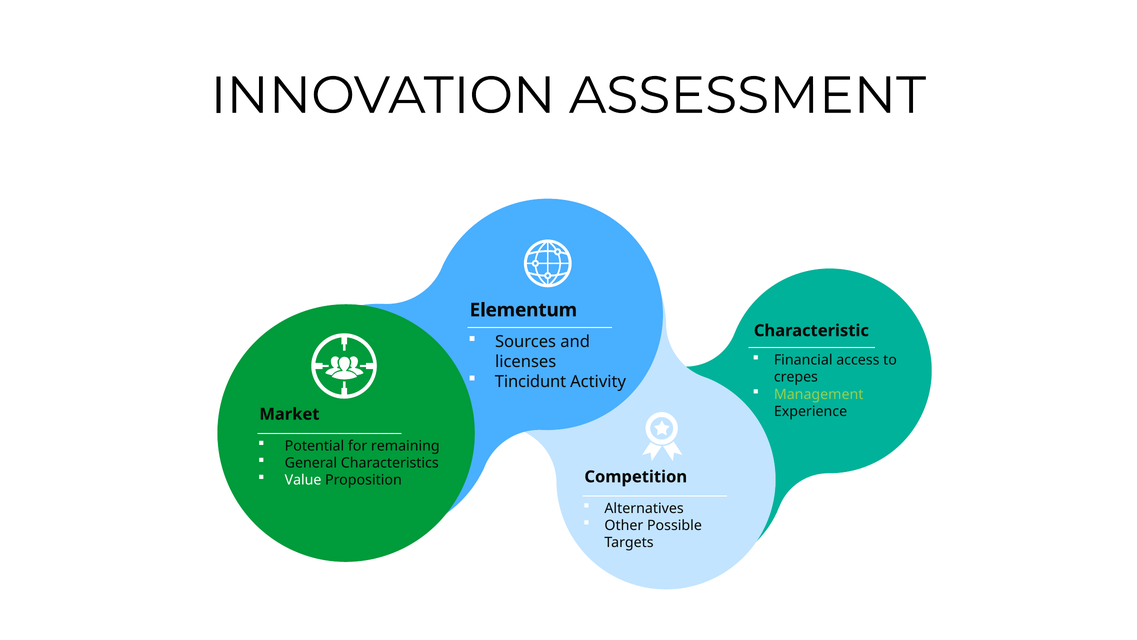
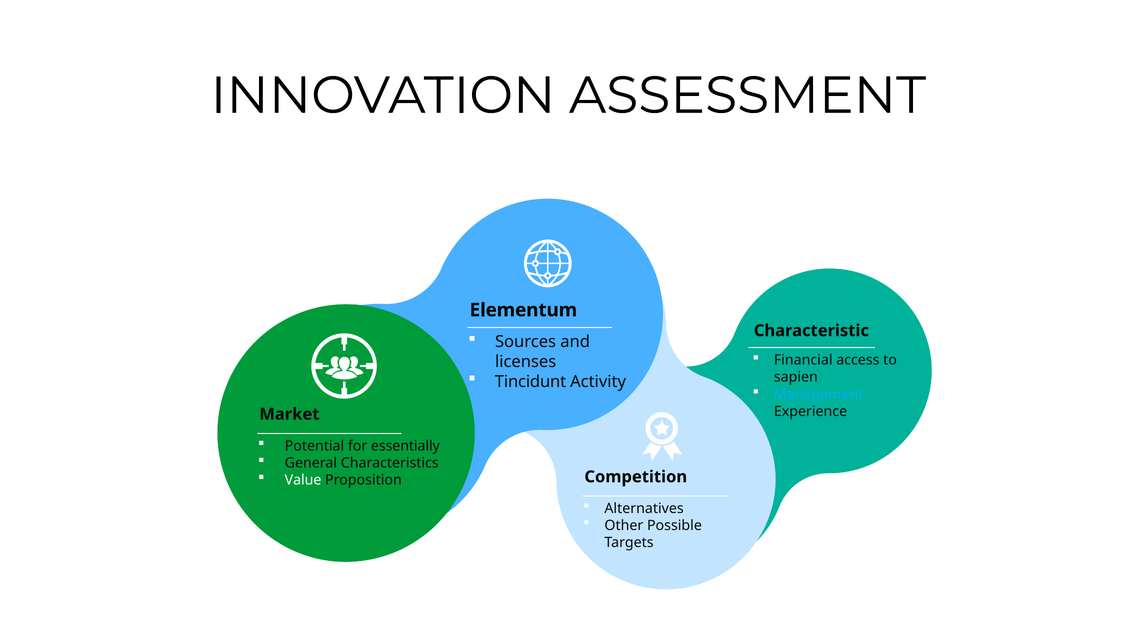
crepes: crepes -> sapien
Management colour: light green -> light blue
remaining: remaining -> essentially
